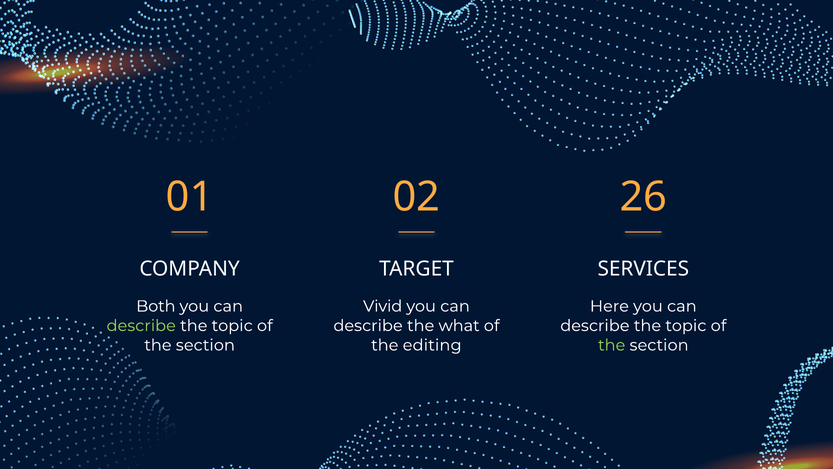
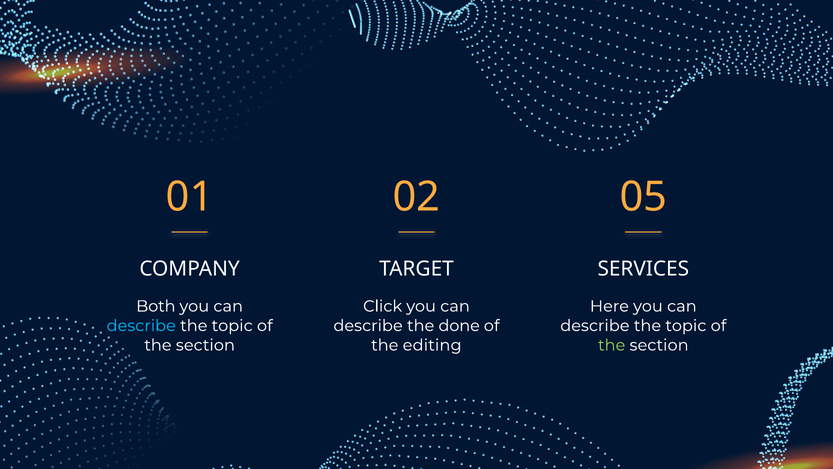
26: 26 -> 05
Vivid: Vivid -> Click
describe at (141, 325) colour: light green -> light blue
what: what -> done
